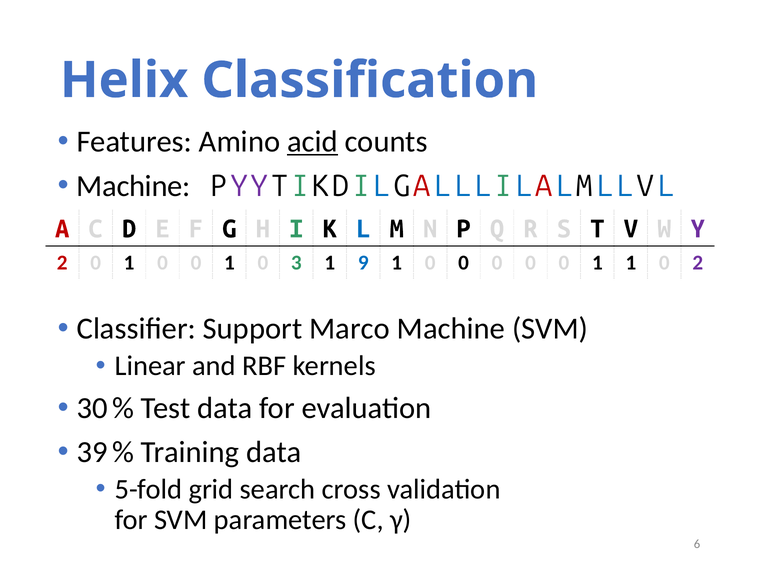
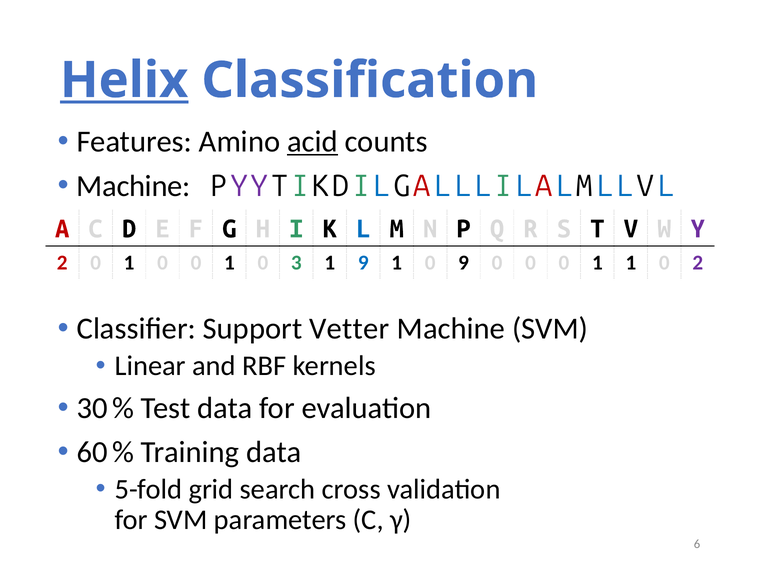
Helix underline: none -> present
9 1 0 0: 0 -> 9
Marco: Marco -> Vetter
39: 39 -> 60
